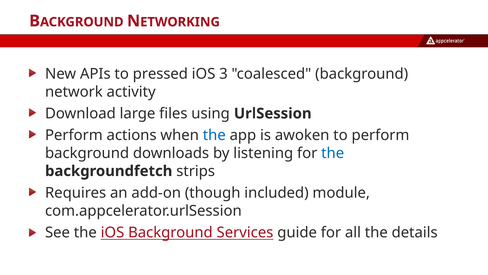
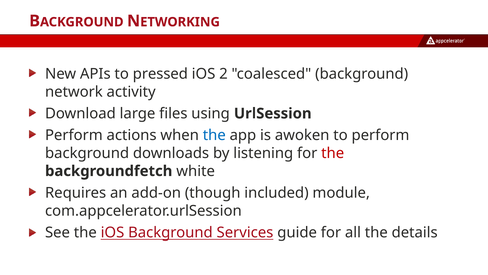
3: 3 -> 2
the at (333, 153) colour: blue -> red
strips: strips -> white
